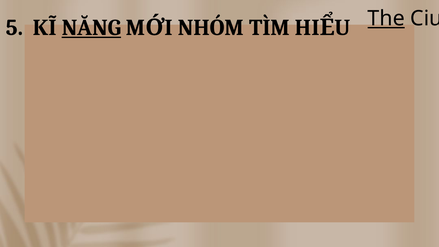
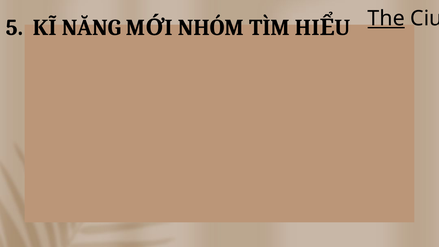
NĂNG underline: present -> none
